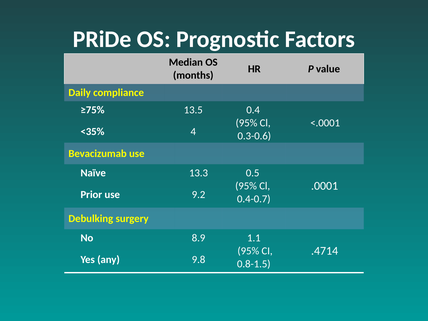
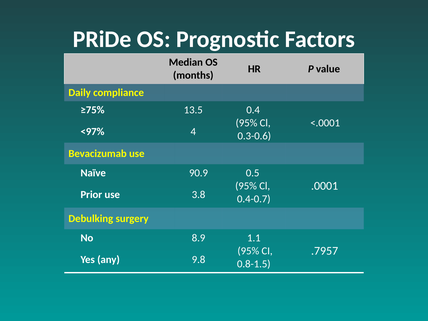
<35%: <35% -> <97%
13.3: 13.3 -> 90.9
9.2: 9.2 -> 3.8
.4714: .4714 -> .7957
